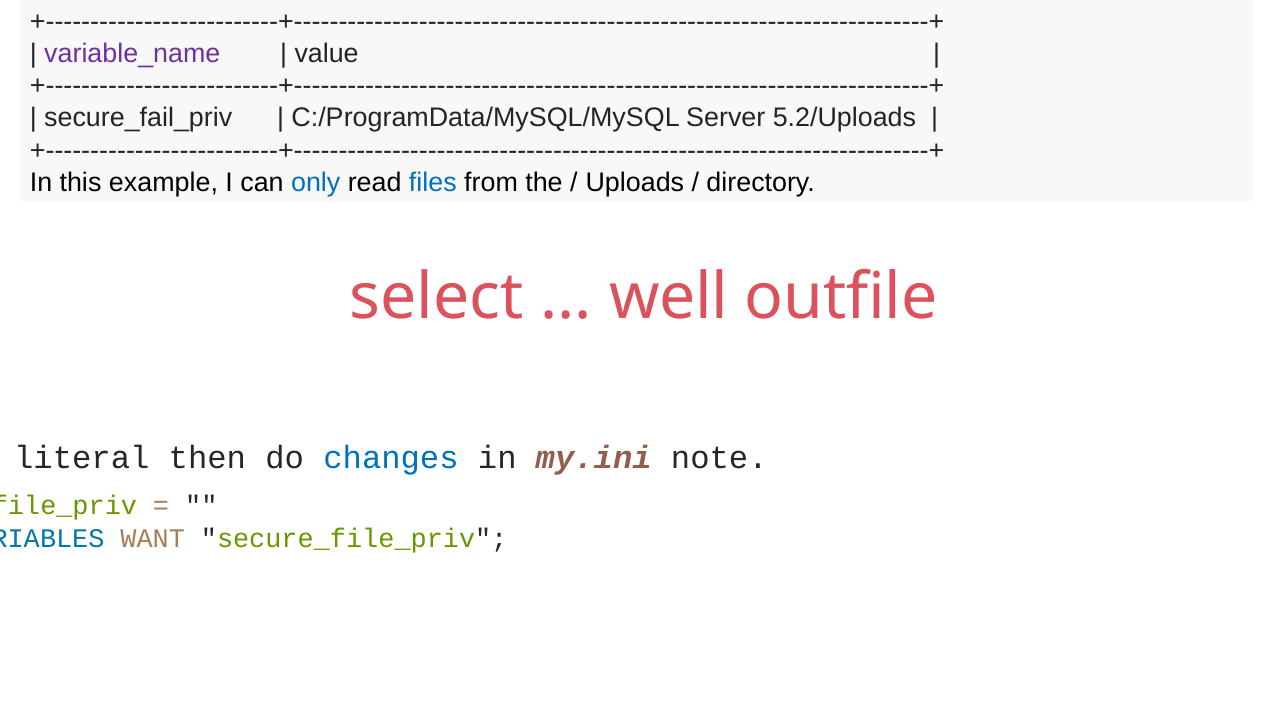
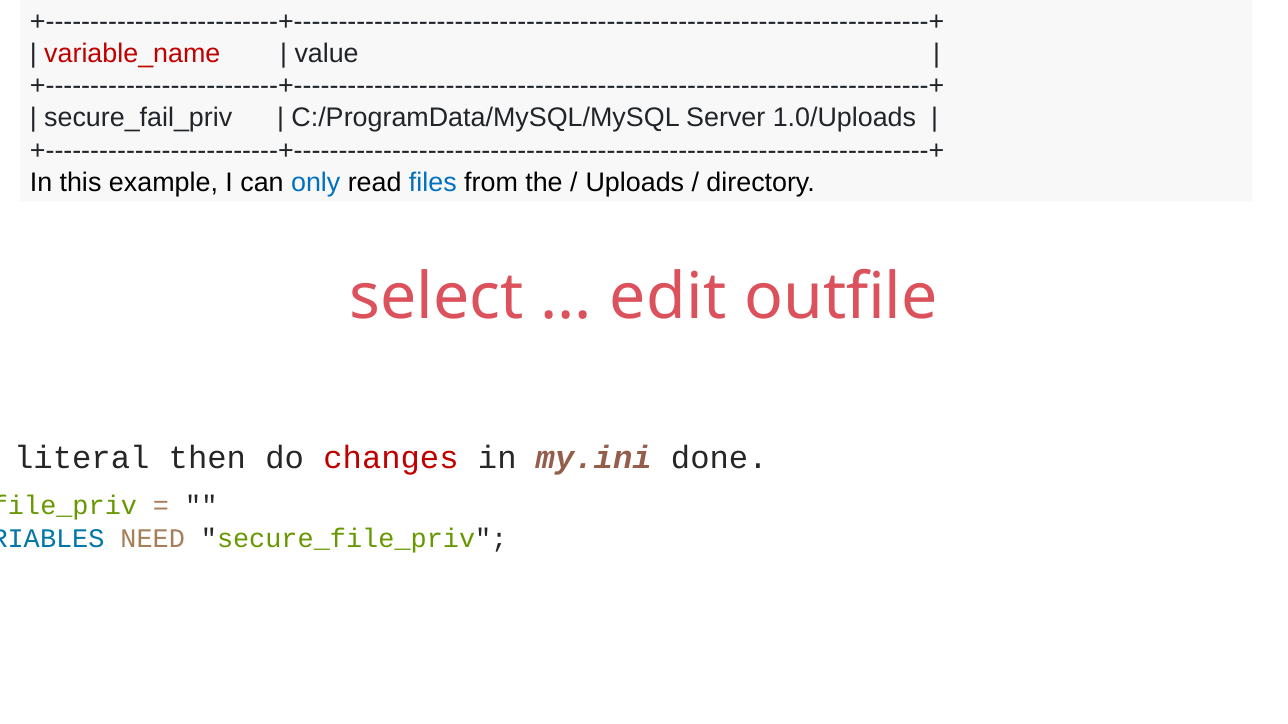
variable_name colour: purple -> red
5.2/Uploads: 5.2/Uploads -> 1.0/Uploads
well: well -> edit
changes colour: blue -> red
note: note -> done
WANT: WANT -> NEED
